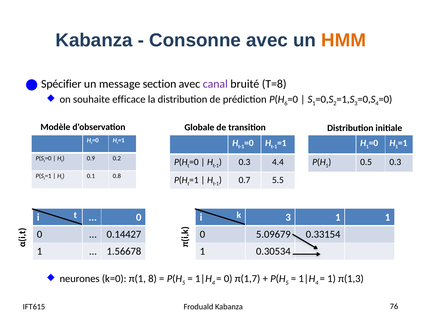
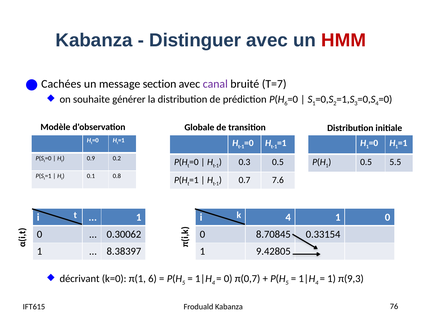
Consonne: Consonne -> Distinguer
HMM colour: orange -> red
Spécifier: Spécifier -> Cachées
T=8: T=8 -> T=7
efficace: efficace -> générer
0.3 4.4: 4.4 -> 0.5
0.5 0.3: 0.3 -> 5.5
5.5: 5.5 -> 7.6
0 at (139, 217): 0 -> 1
3 at (288, 217): 3 -> 4
1 at (388, 217): 1 -> 0
0.14427: 0.14427 -> 0.30062
5.09679: 5.09679 -> 8.70845
1.56678: 1.56678 -> 8.38397
0.30534: 0.30534 -> 9.42805
neurones: neurones -> décrivant
π(1 8: 8 -> 6
π(1,7: π(1,7 -> π(0,7
π(1,3: π(1,3 -> π(9,3
